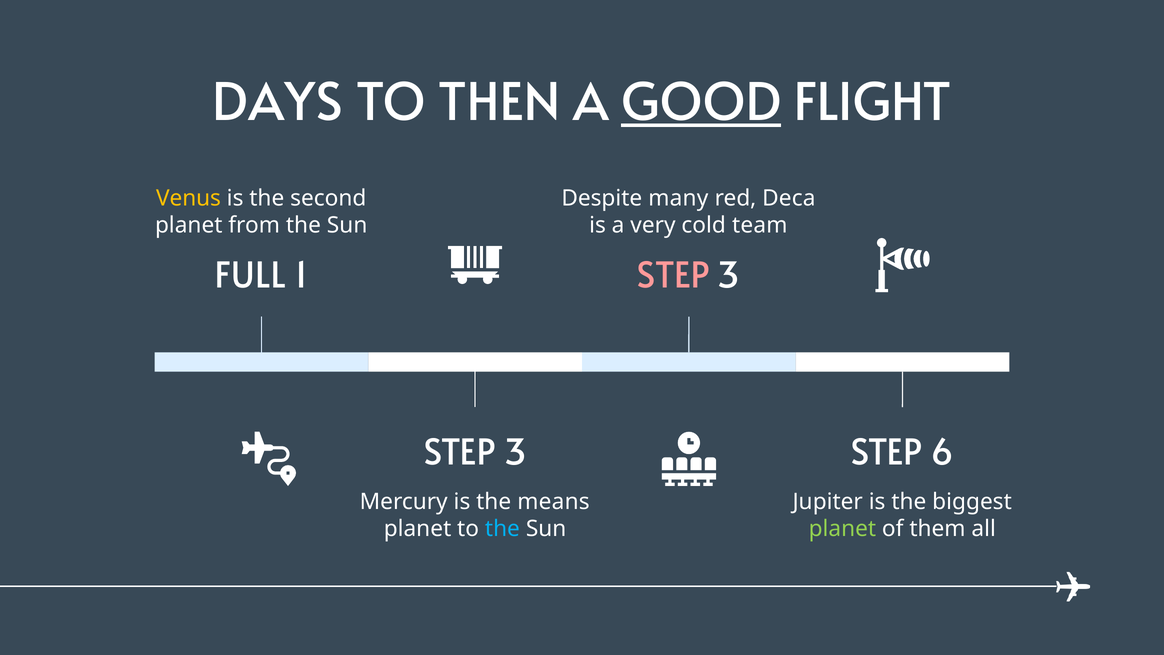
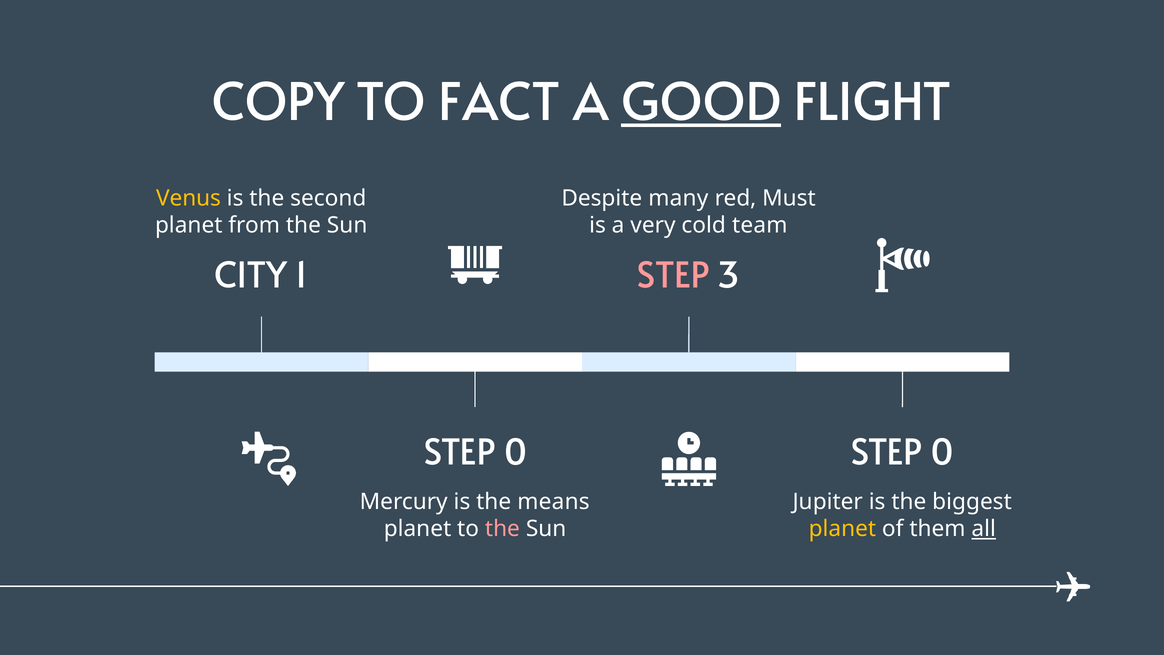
DAYS: DAYS -> COPY
THEN: THEN -> FACT
Deca: Deca -> Must
FULL: FULL -> CITY
3 at (515, 453): 3 -> 0
6 at (942, 453): 6 -> 0
the at (502, 529) colour: light blue -> pink
planet at (842, 529) colour: light green -> yellow
all underline: none -> present
